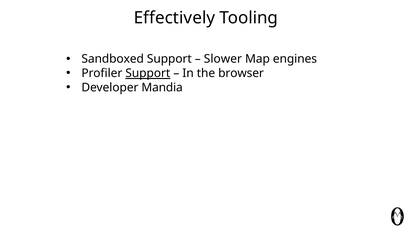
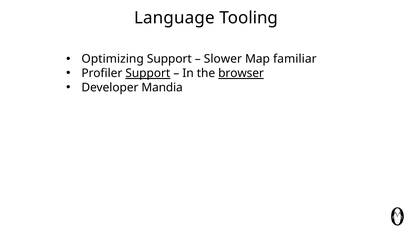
Effectively: Effectively -> Language
Sandboxed: Sandboxed -> Optimizing
engines: engines -> familiar
browser underline: none -> present
